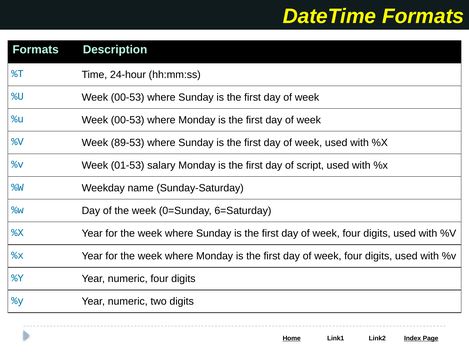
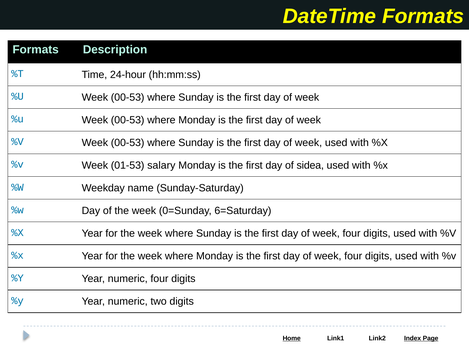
%V Week 89-53: 89-53 -> 00-53
script: script -> sidea
